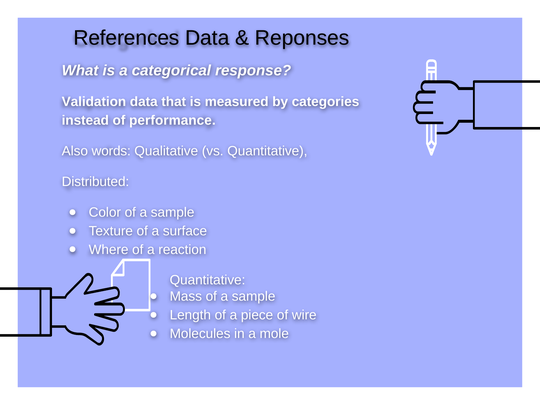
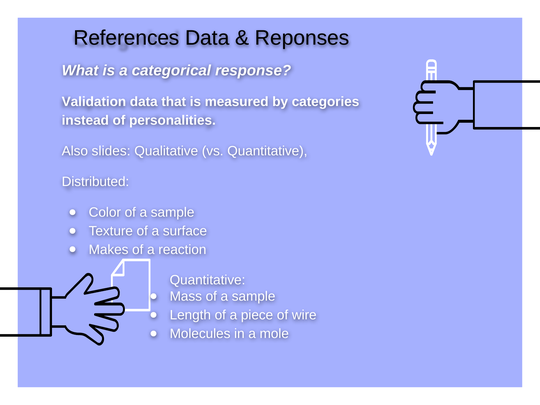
performance: performance -> personalities
words: words -> slides
Where: Where -> Makes
